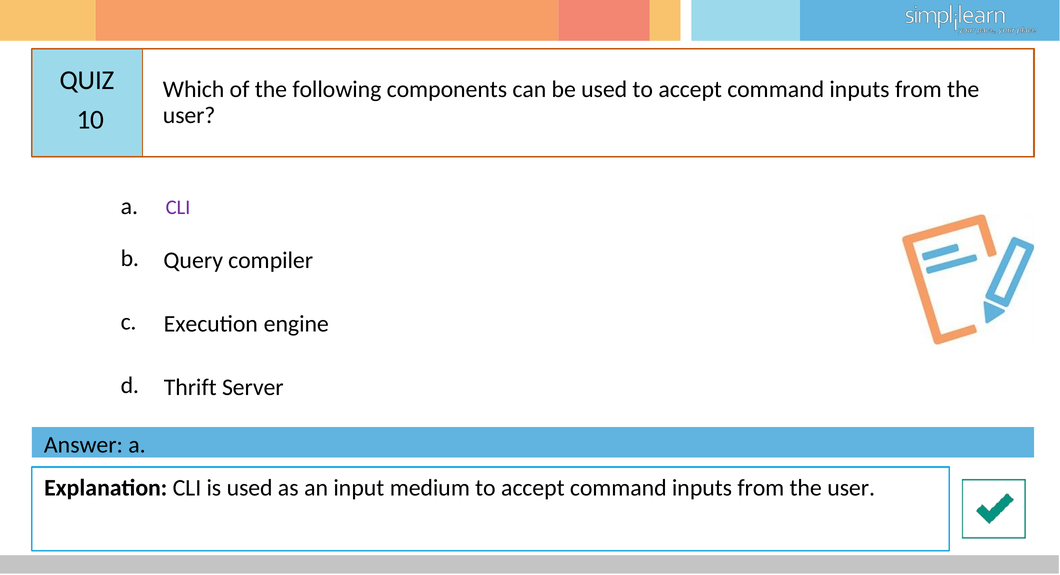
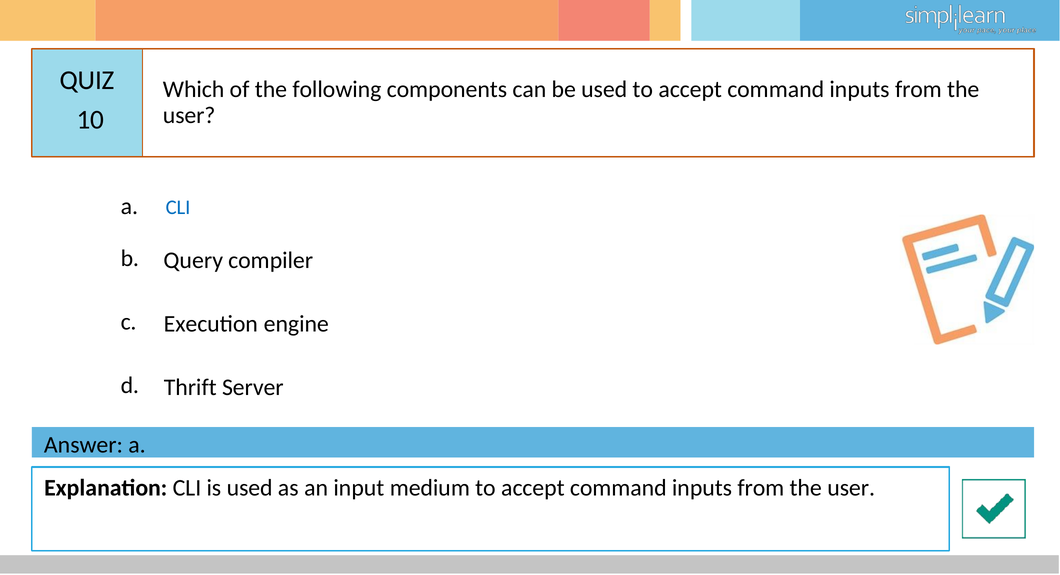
CLI at (178, 207) colour: purple -> blue
